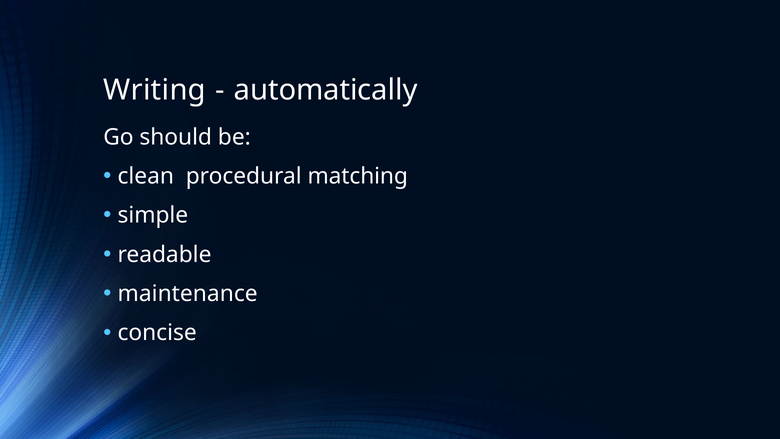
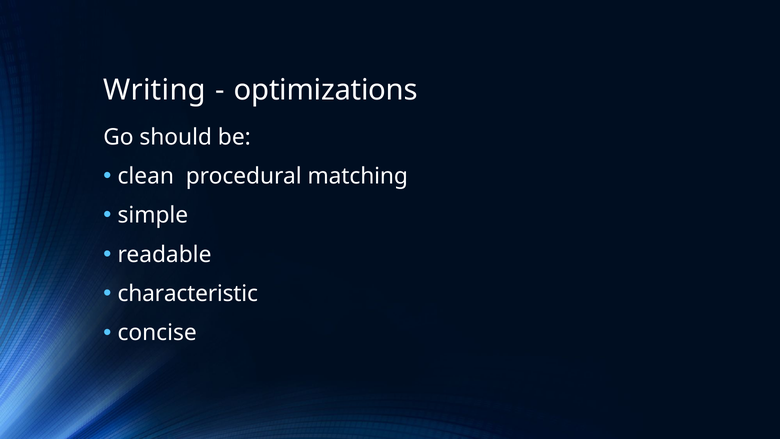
automatically: automatically -> optimizations
maintenance: maintenance -> characteristic
